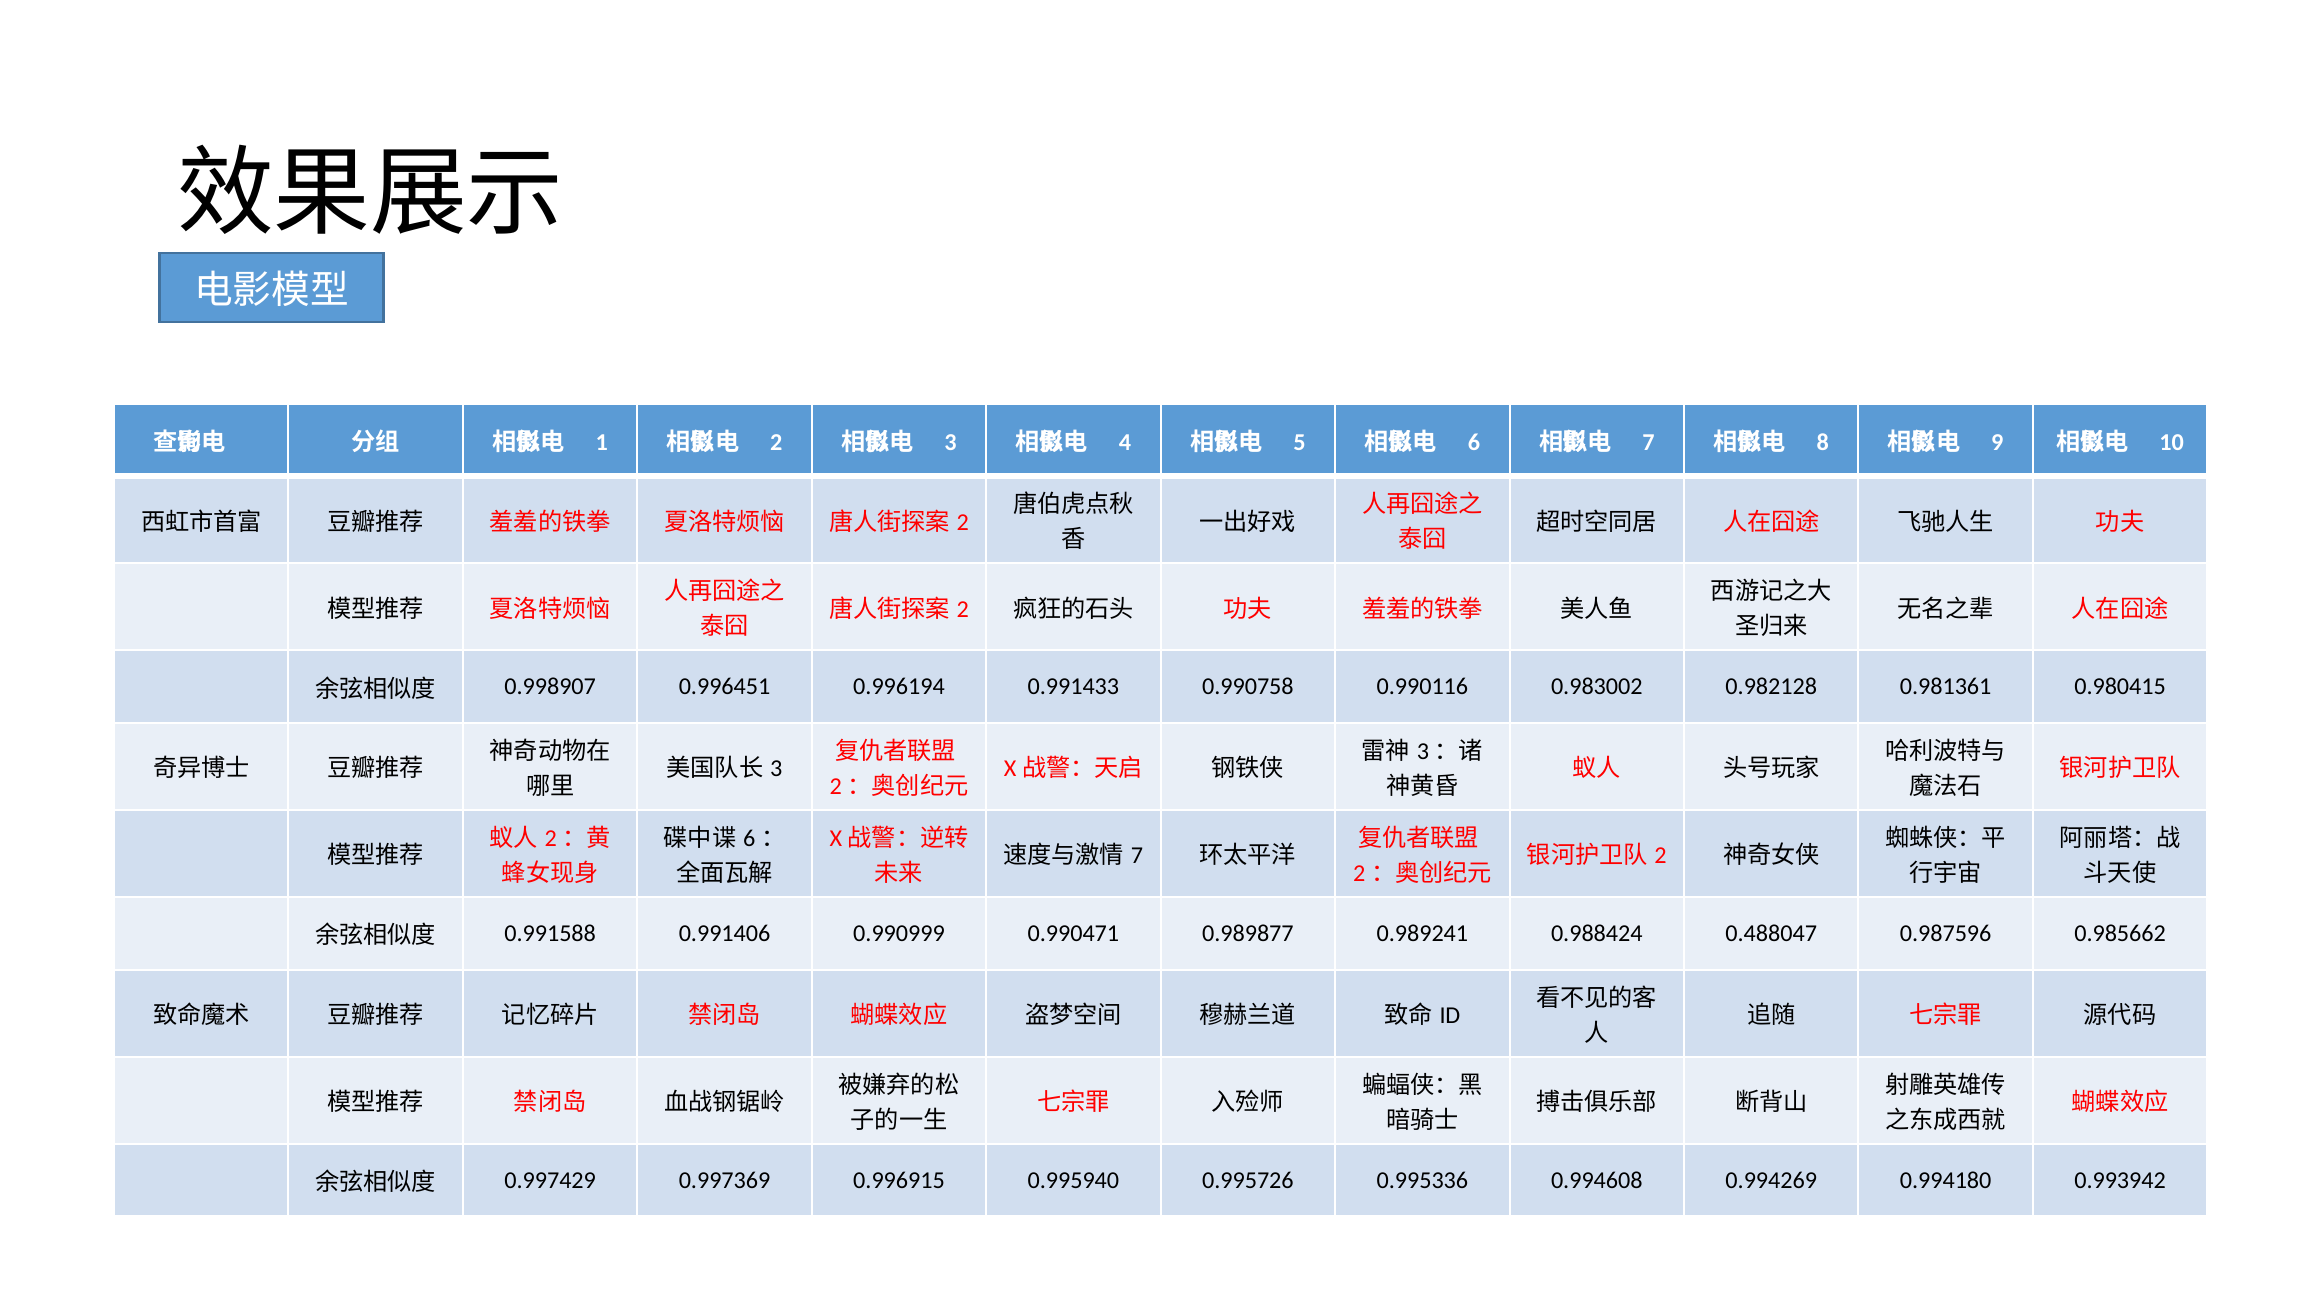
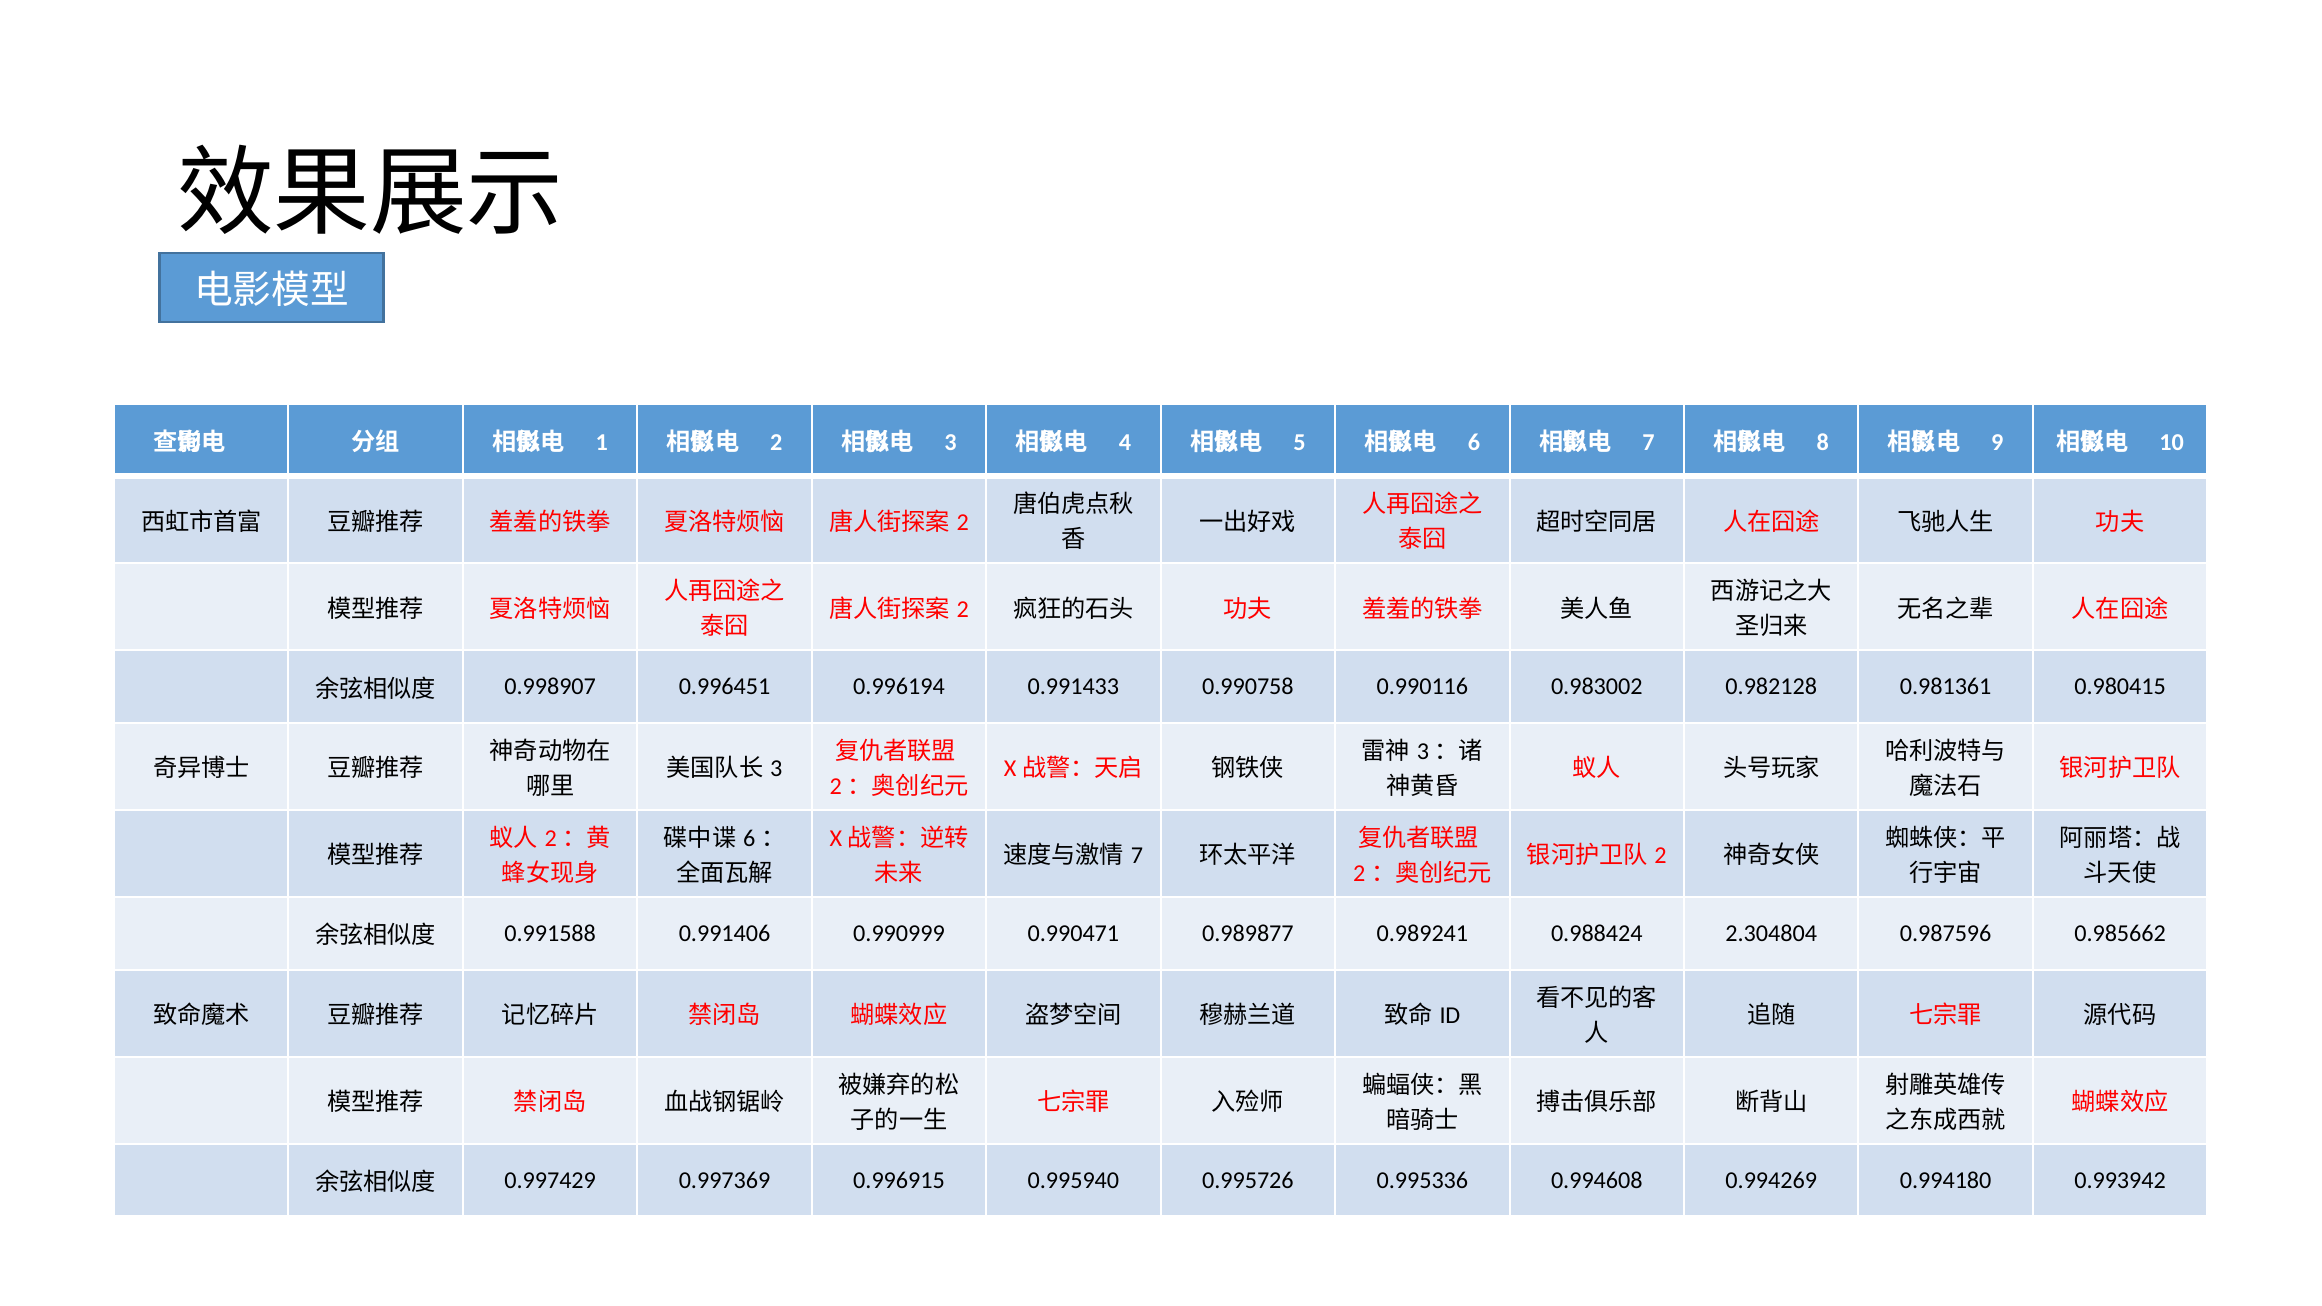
0.488047: 0.488047 -> 2.304804
